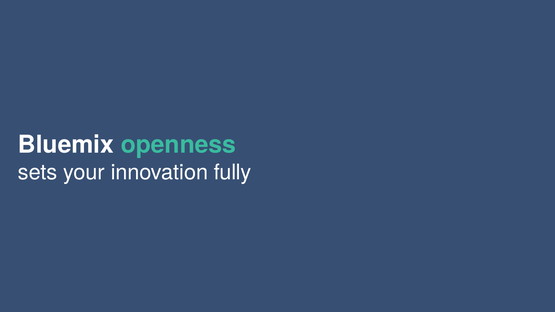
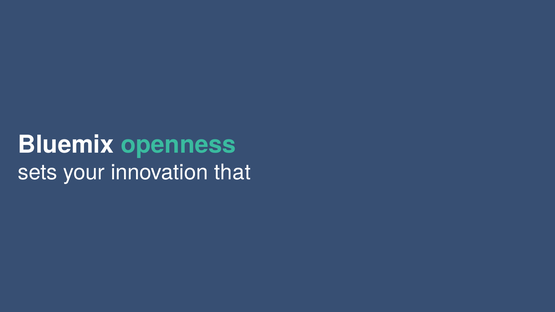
fully: fully -> that
